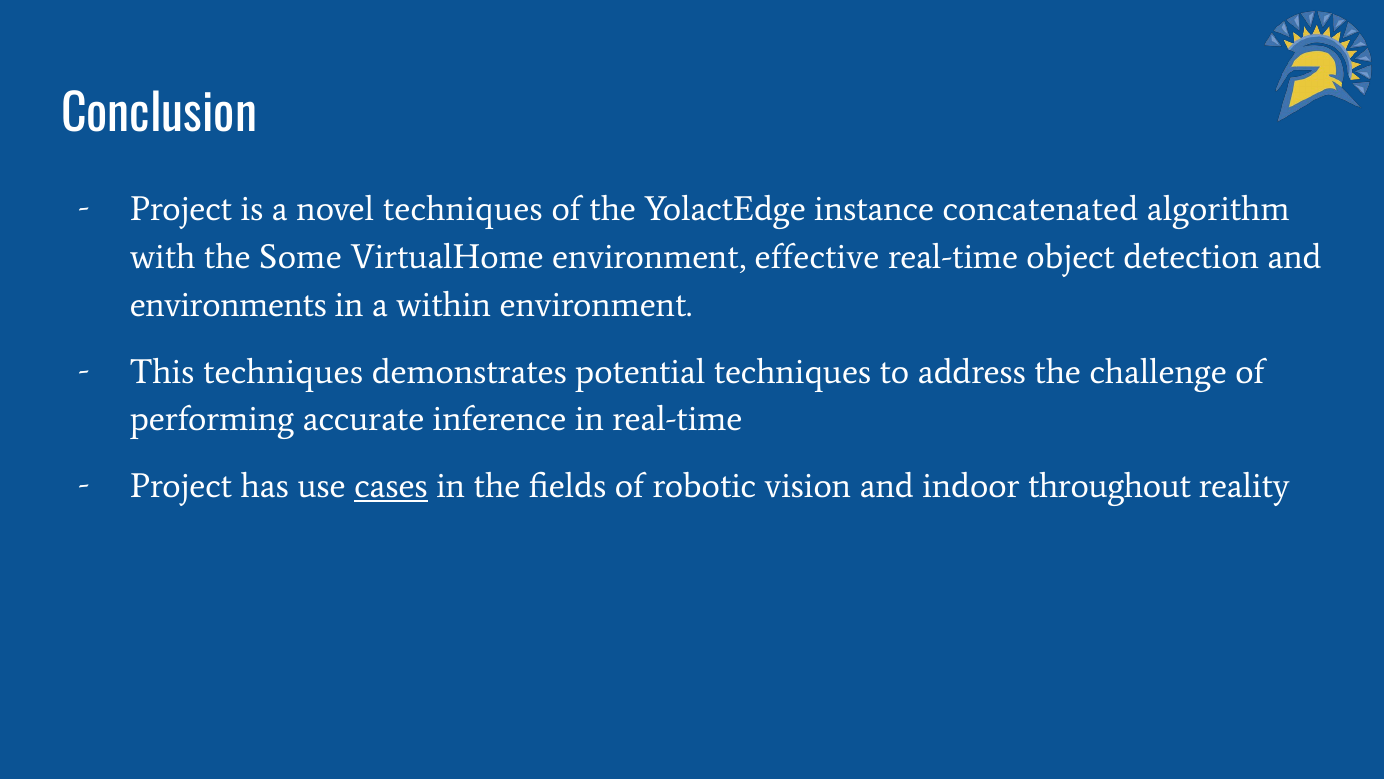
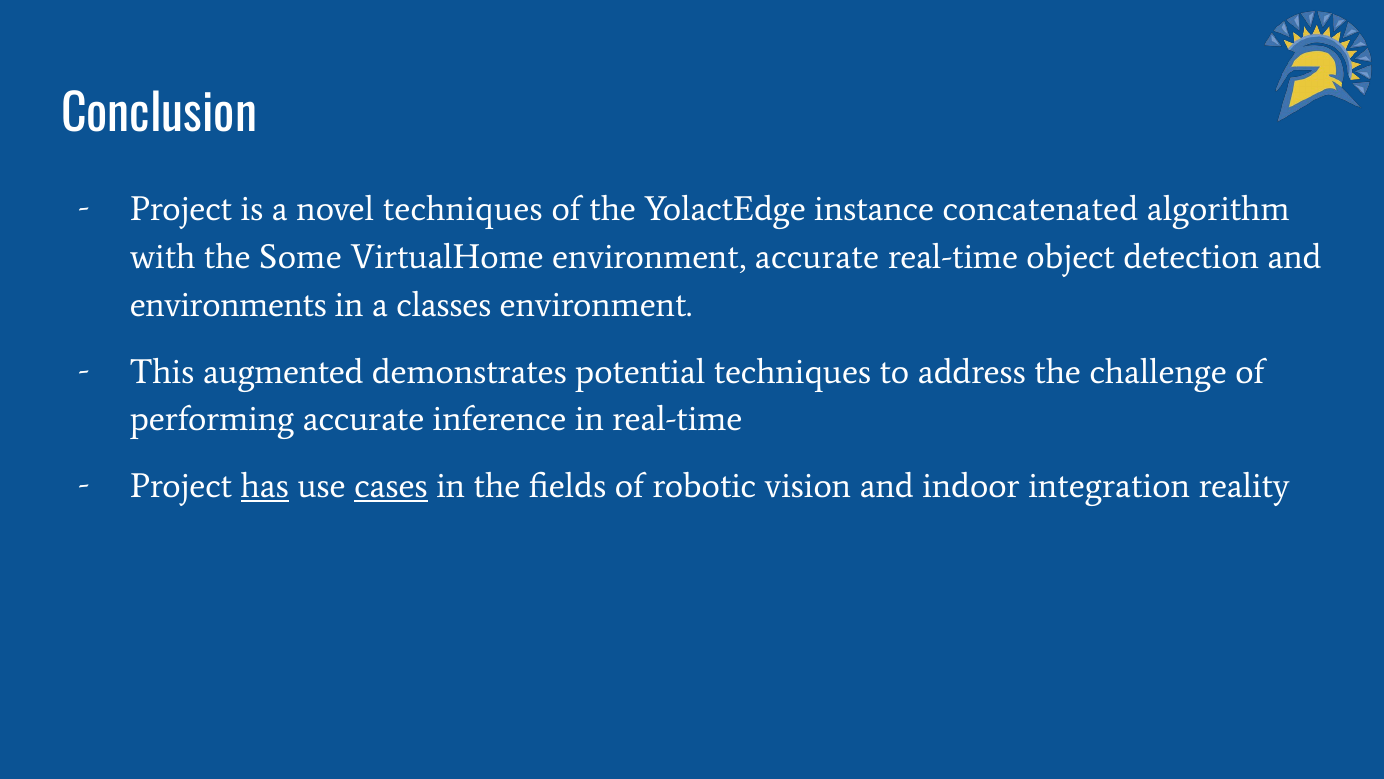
environment effective: effective -> accurate
within: within -> classes
This techniques: techniques -> augmented
has underline: none -> present
throughout: throughout -> integration
